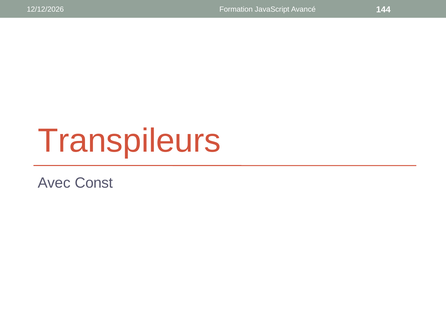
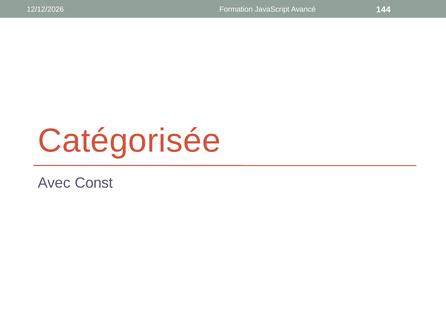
Transpileurs: Transpileurs -> Catégorisée
